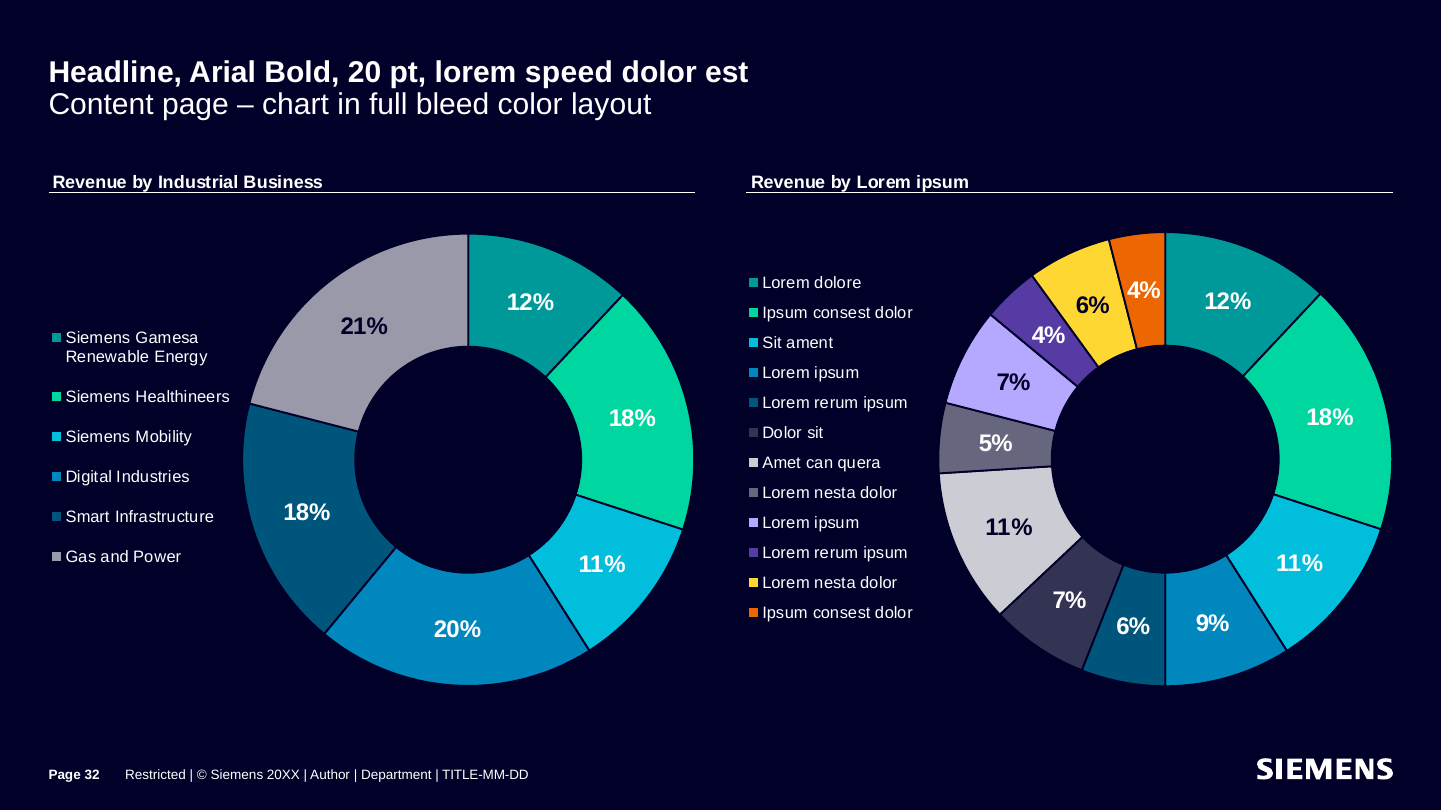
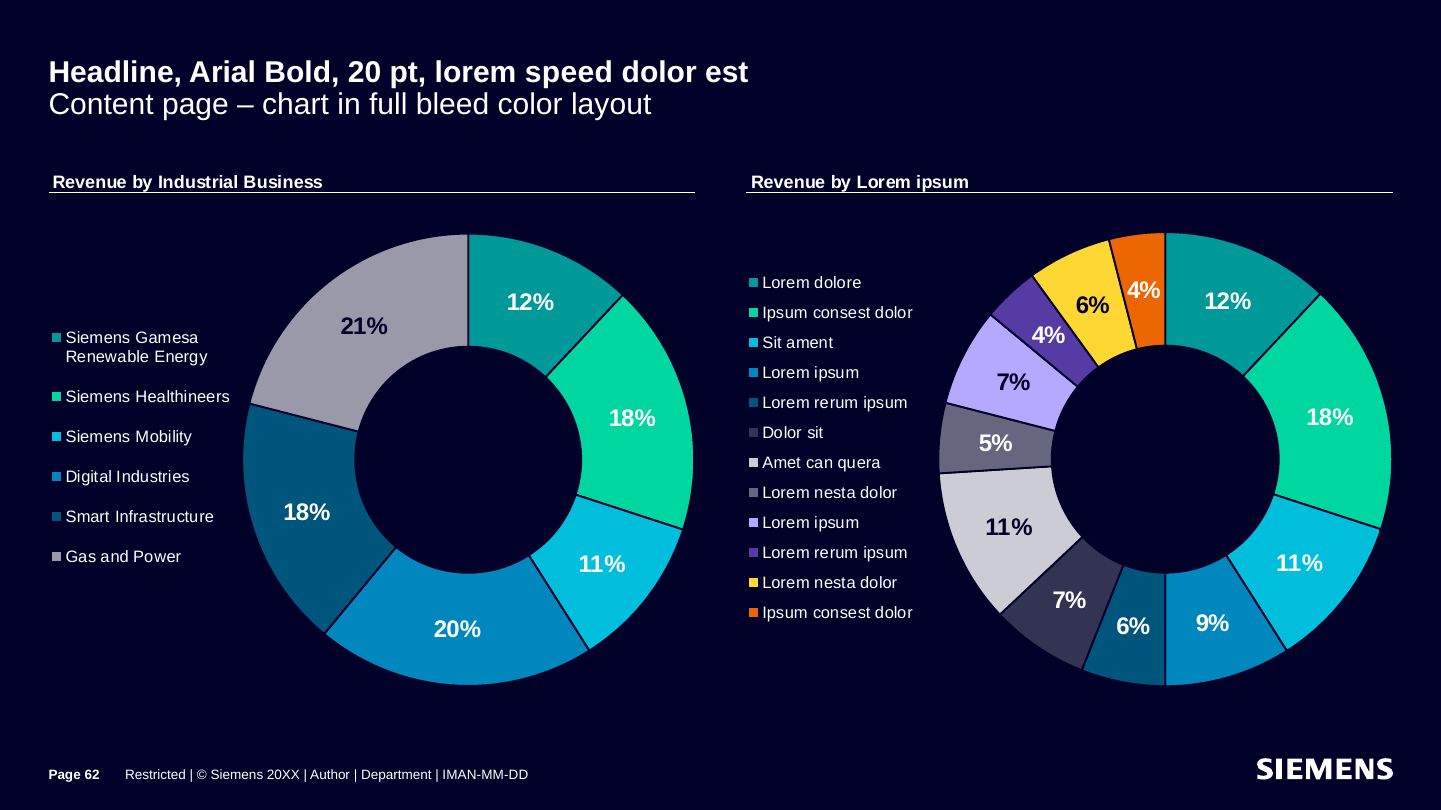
32: 32 -> 62
TITLE-MM-DD: TITLE-MM-DD -> IMAN-MM-DD
